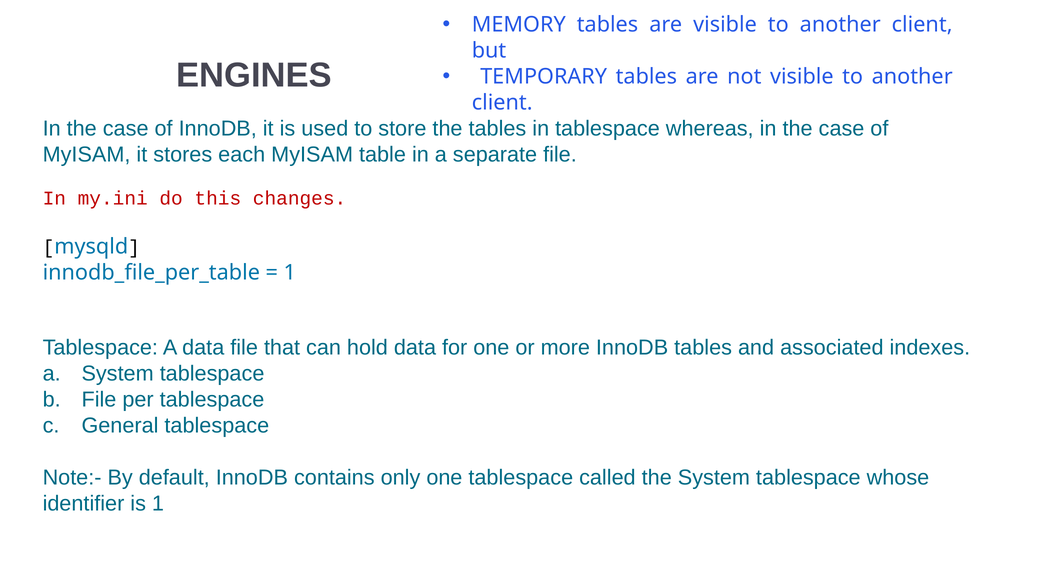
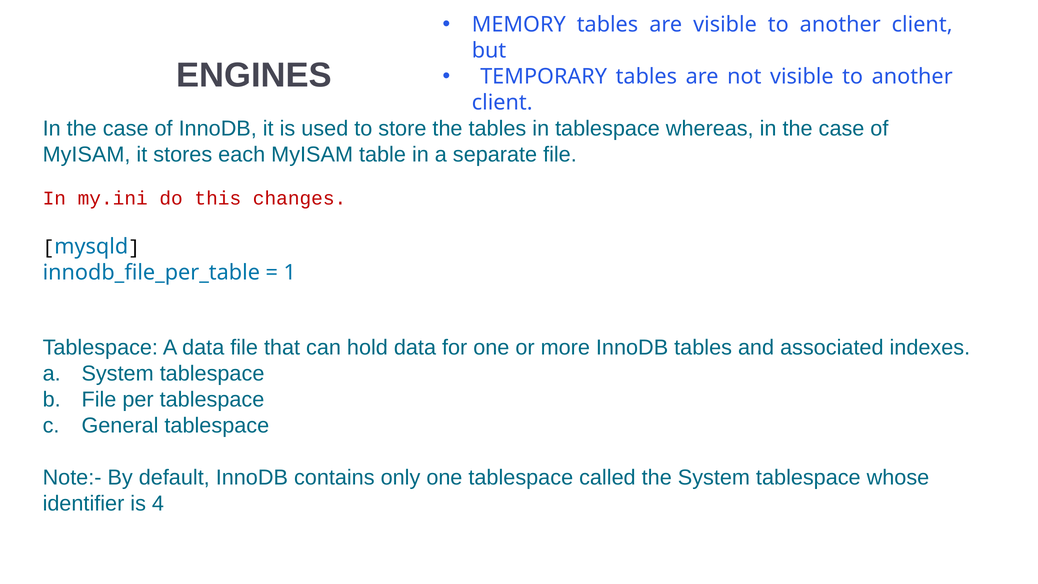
is 1: 1 -> 4
